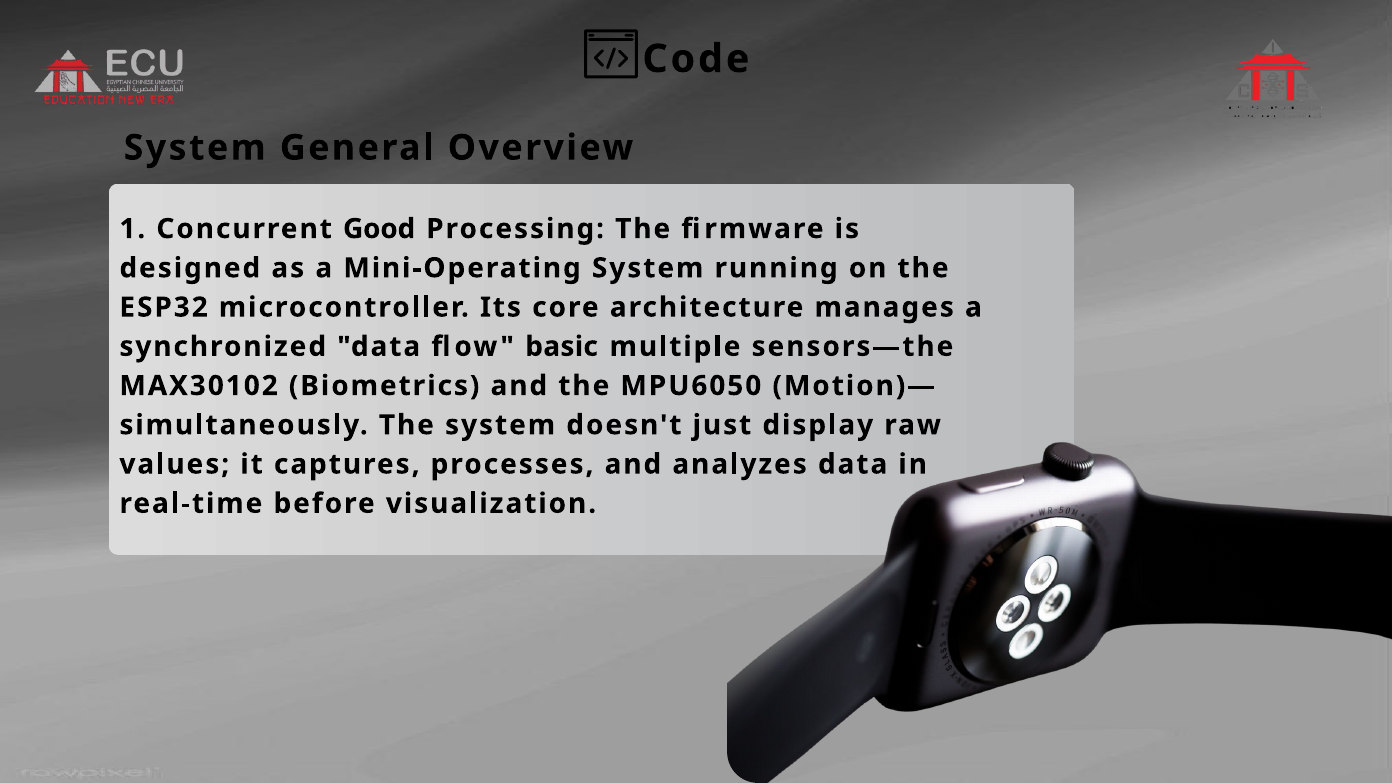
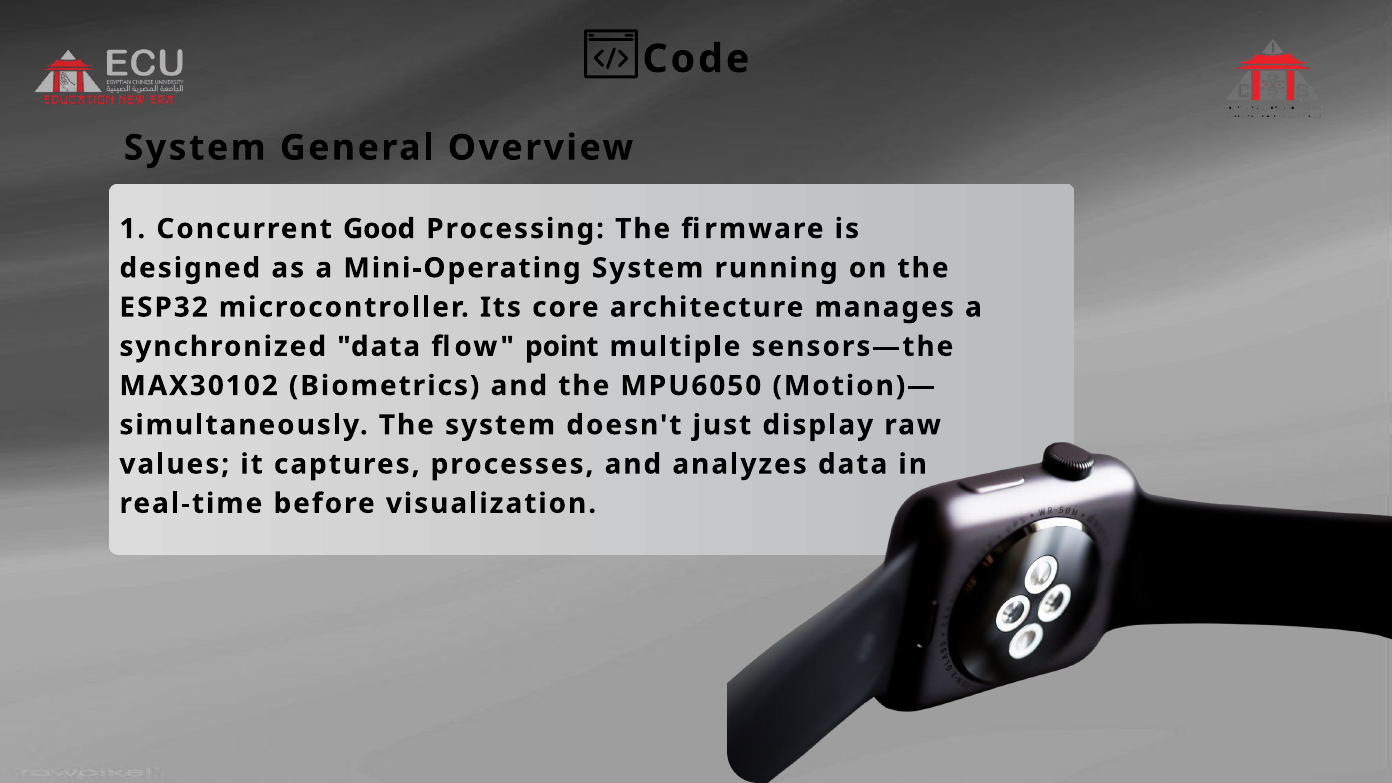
basic: basic -> point
